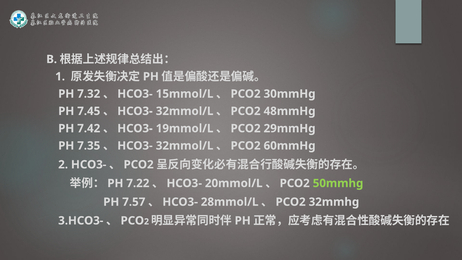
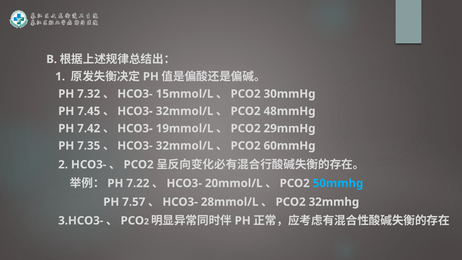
50mmhg colour: light green -> light blue
